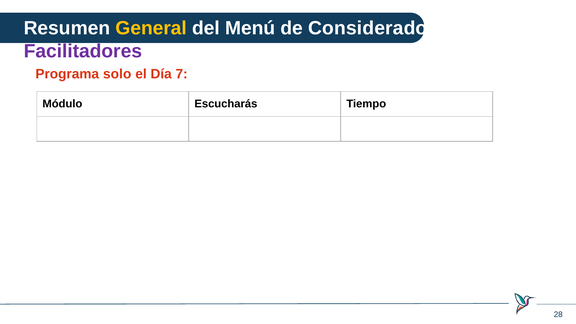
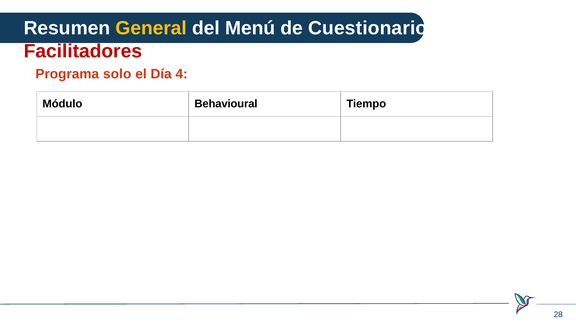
Considerado: Considerado -> Cuestionario
Facilitadores colour: purple -> red
7: 7 -> 4
Escucharás: Escucharás -> Behavioural
